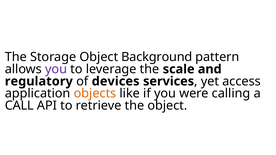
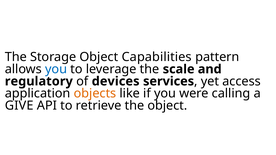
Background: Background -> Capabilities
you at (56, 69) colour: purple -> blue
CALL: CALL -> GIVE
